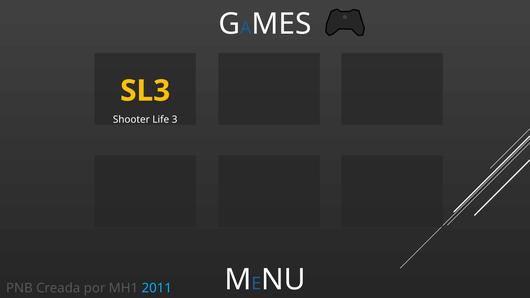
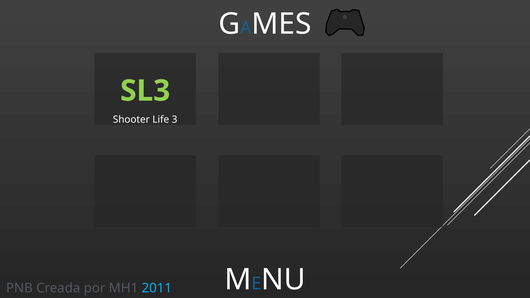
SL3 colour: yellow -> light green
